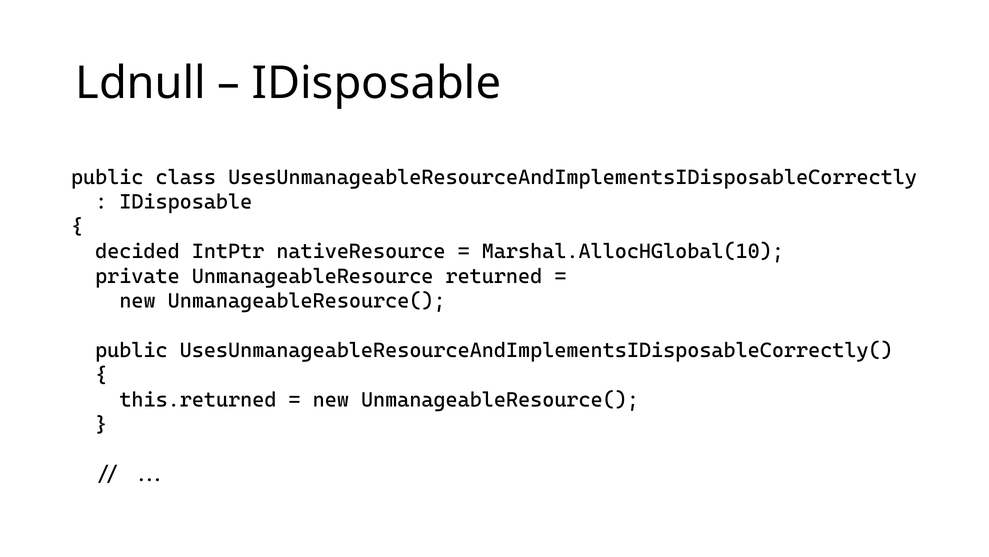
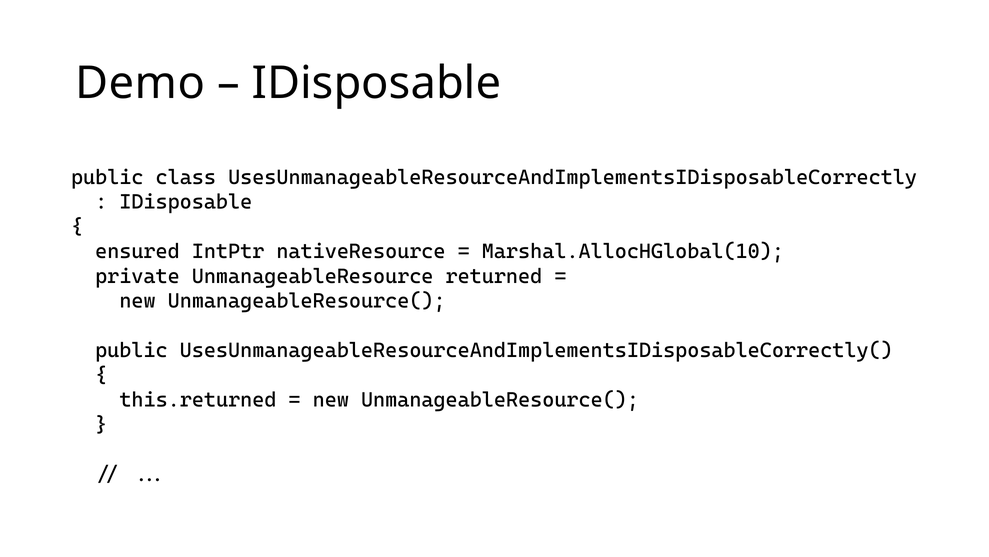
Ldnull: Ldnull -> Demo
decided: decided -> ensured
